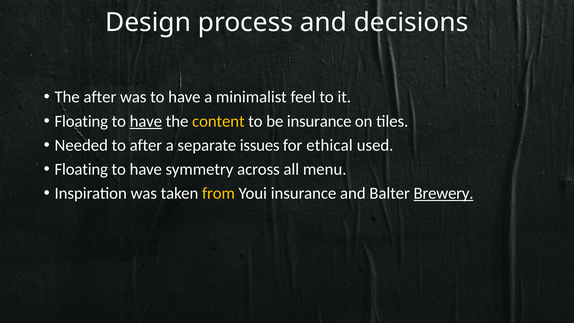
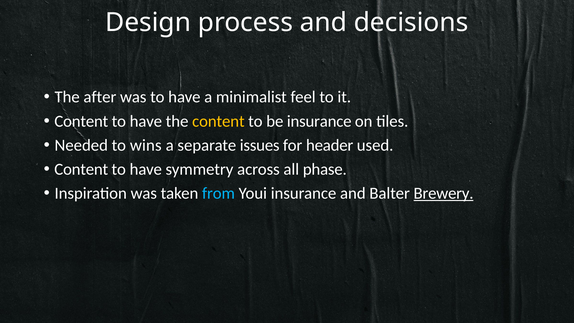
Floating at (81, 121): Floating -> Content
have at (146, 121) underline: present -> none
to after: after -> wins
ethical: ethical -> header
Floating at (81, 169): Floating -> Content
menu: menu -> phase
from colour: yellow -> light blue
